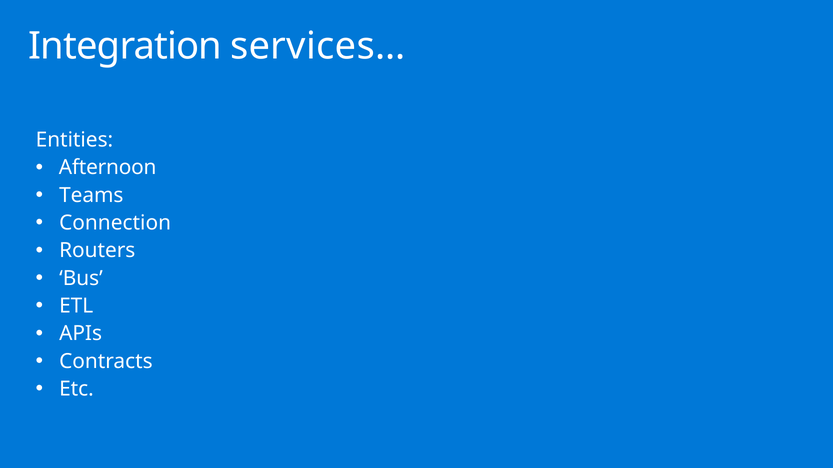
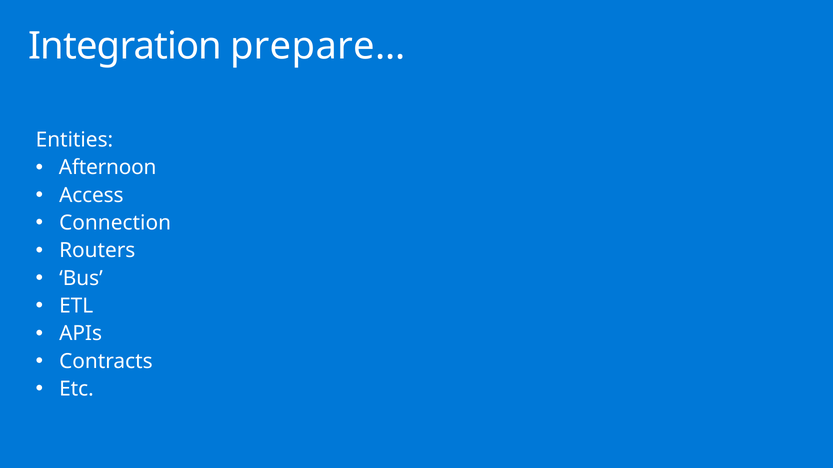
services…: services… -> prepare…
Teams: Teams -> Access
